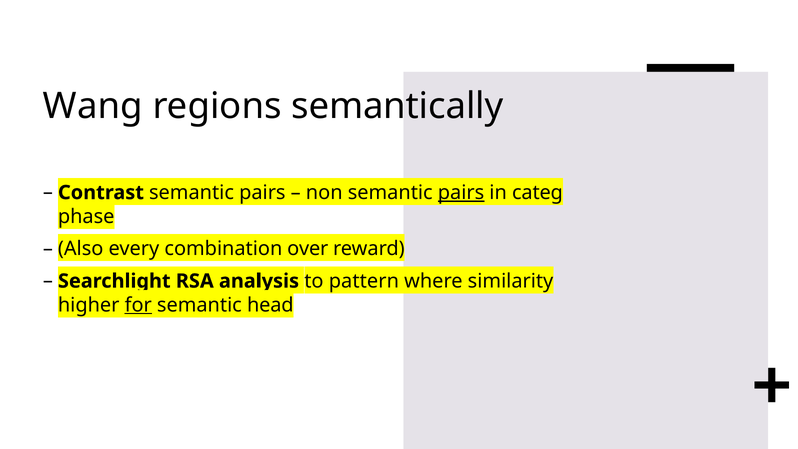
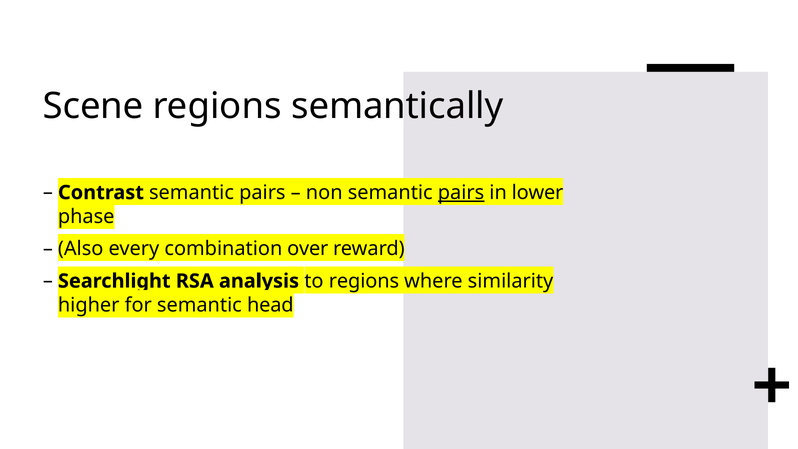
Wang: Wang -> Scene
categ: categ -> lower
to pattern: pattern -> regions
for underline: present -> none
